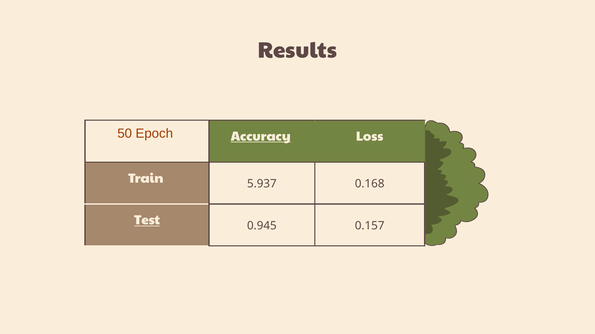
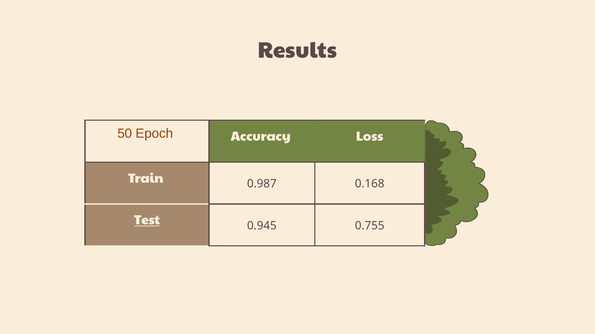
Accuracy underline: present -> none
5.937: 5.937 -> 0.987
0.157: 0.157 -> 0.755
